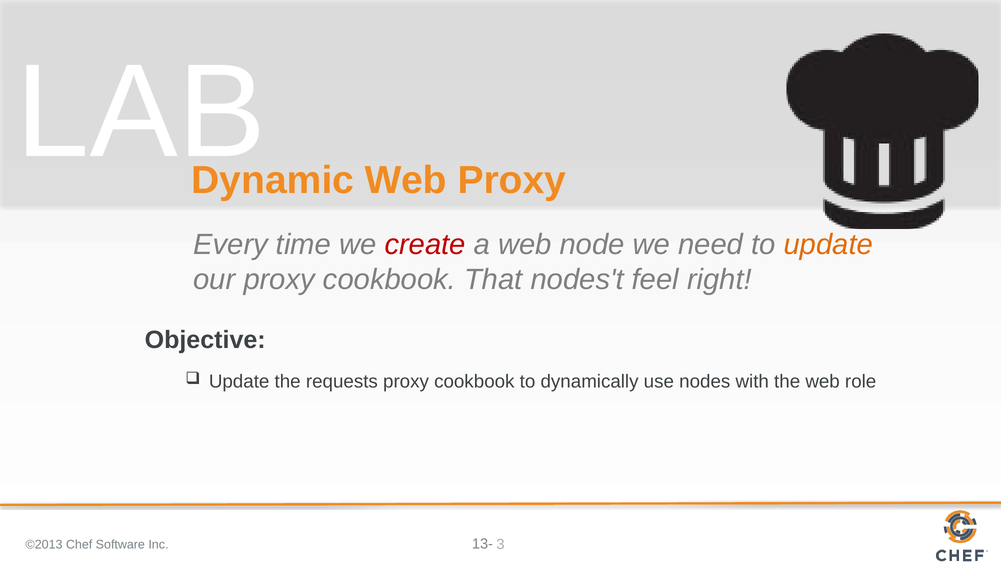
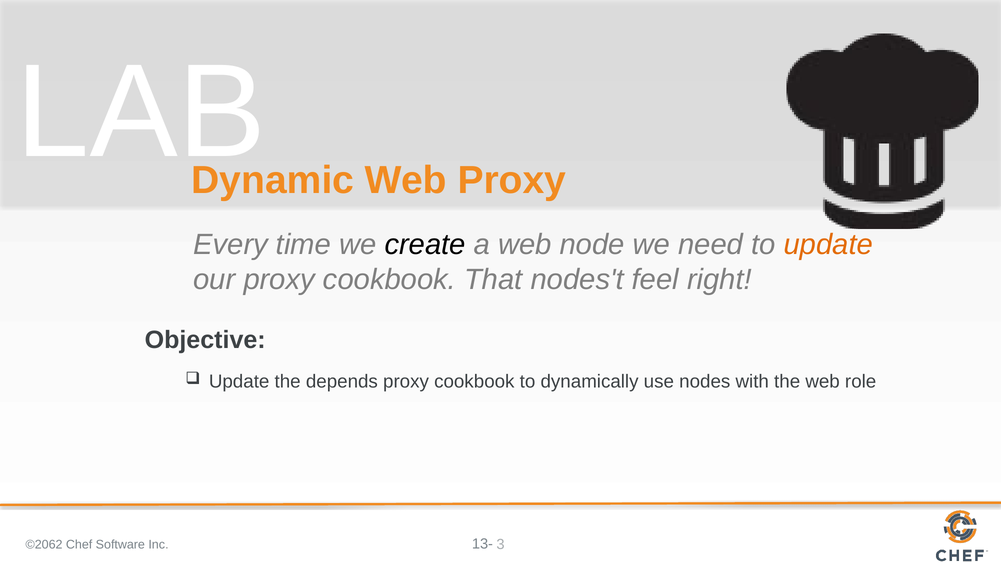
create colour: red -> black
requests: requests -> depends
©2013: ©2013 -> ©2062
